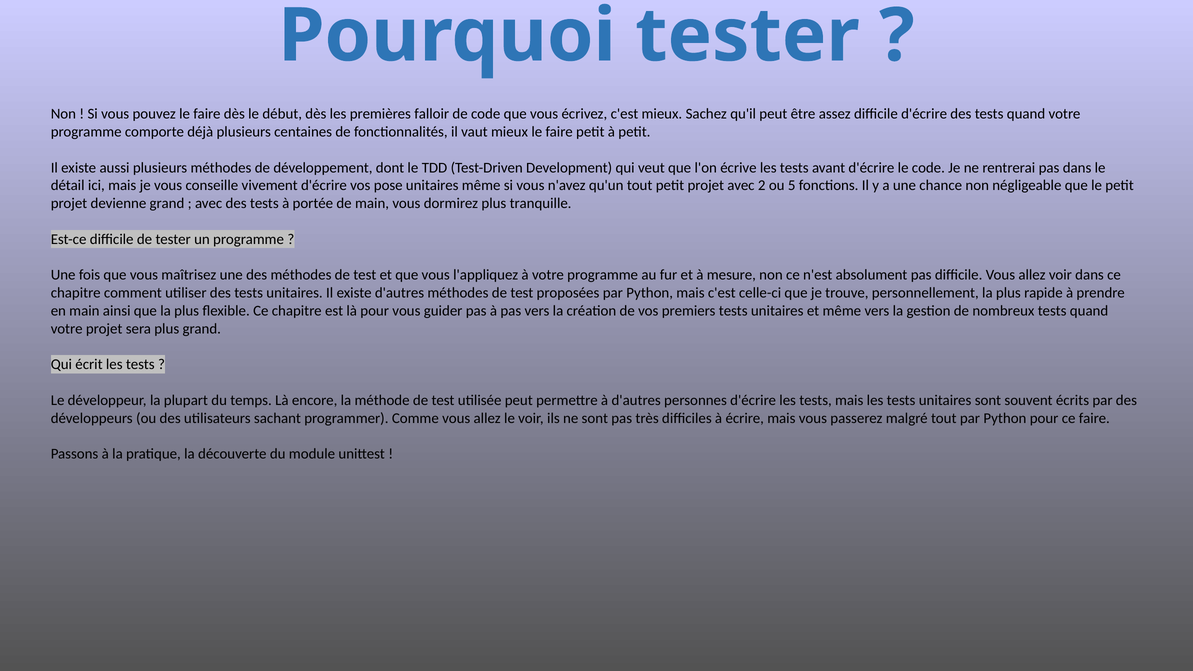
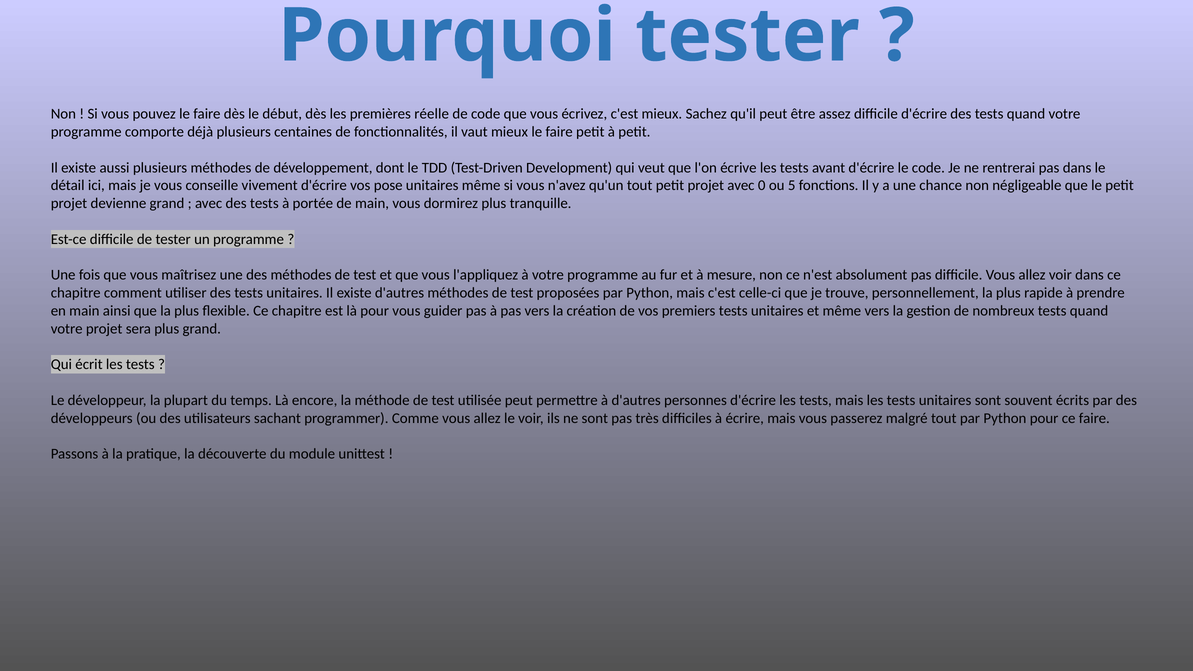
falloir: falloir -> réelle
2: 2 -> 0
